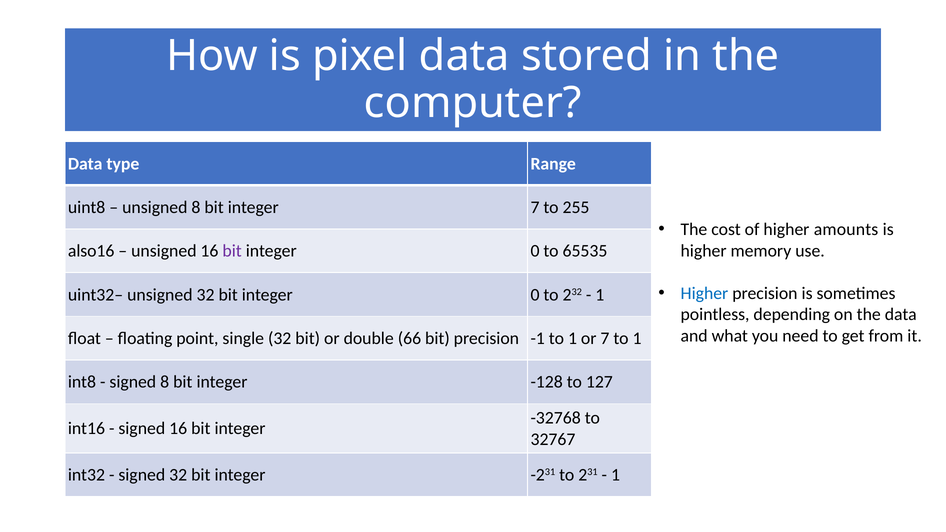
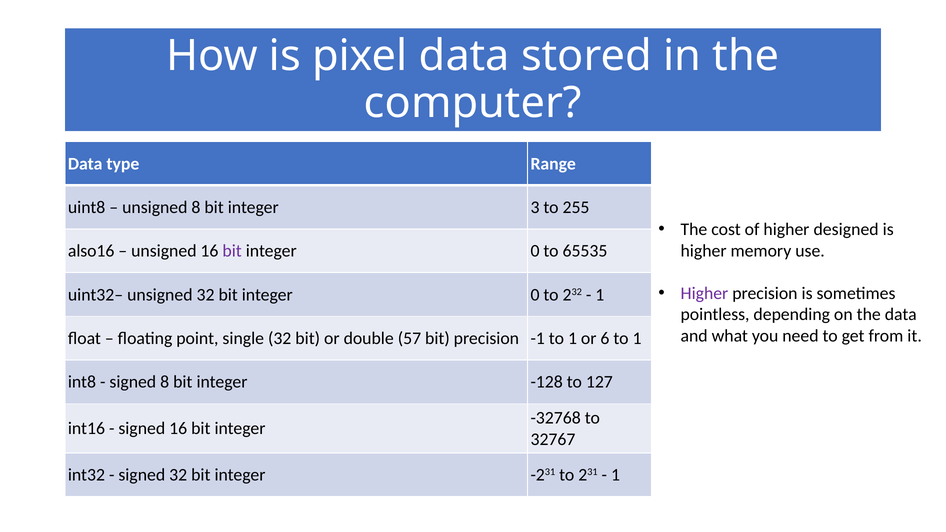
integer 7: 7 -> 3
amounts: amounts -> designed
Higher at (704, 293) colour: blue -> purple
66: 66 -> 57
or 7: 7 -> 6
